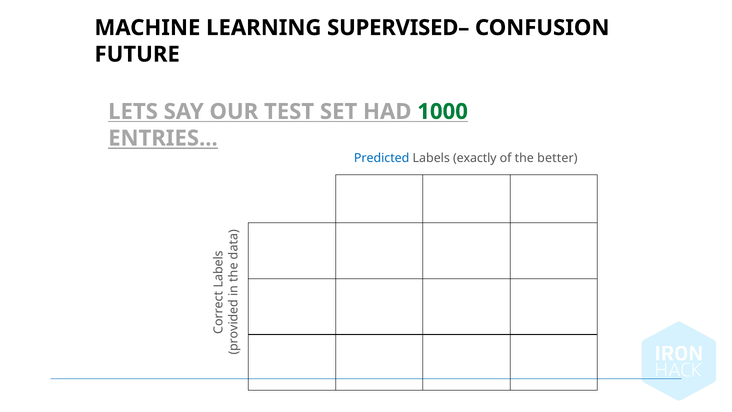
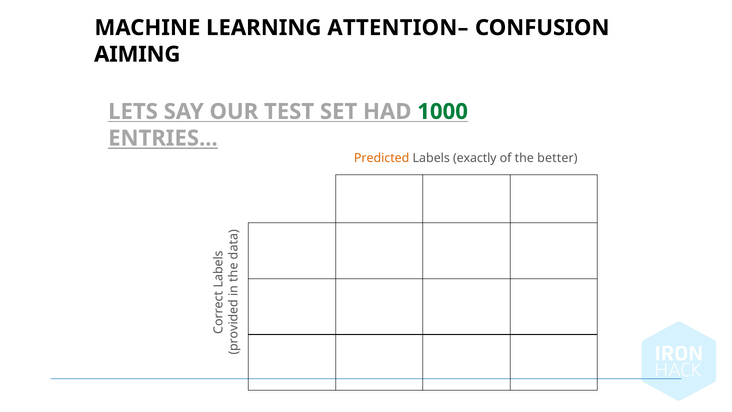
SUPERVISED–: SUPERVISED– -> ATTENTION–
FUTURE: FUTURE -> AIMING
Predicted colour: blue -> orange
